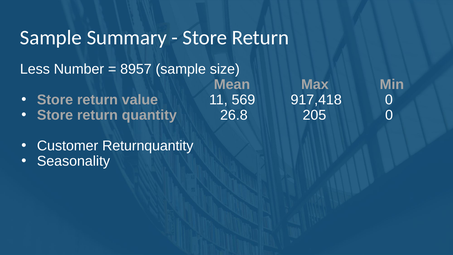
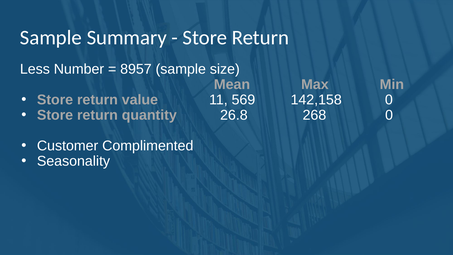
917,418: 917,418 -> 142,158
205: 205 -> 268
Returnquantity: Returnquantity -> Complimented
